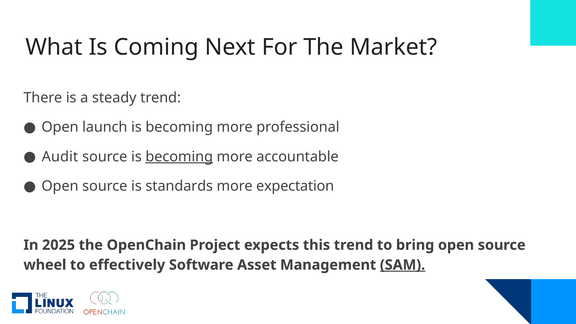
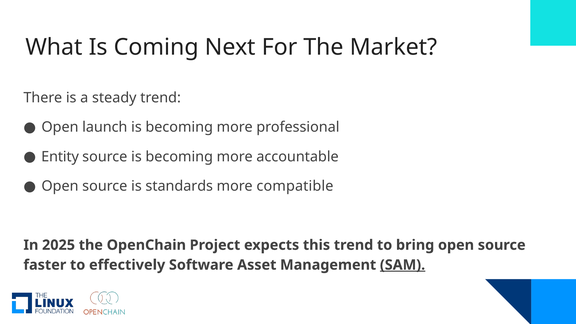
Audit: Audit -> Entity
becoming at (179, 157) underline: present -> none
expectation: expectation -> compatible
wheel: wheel -> faster
